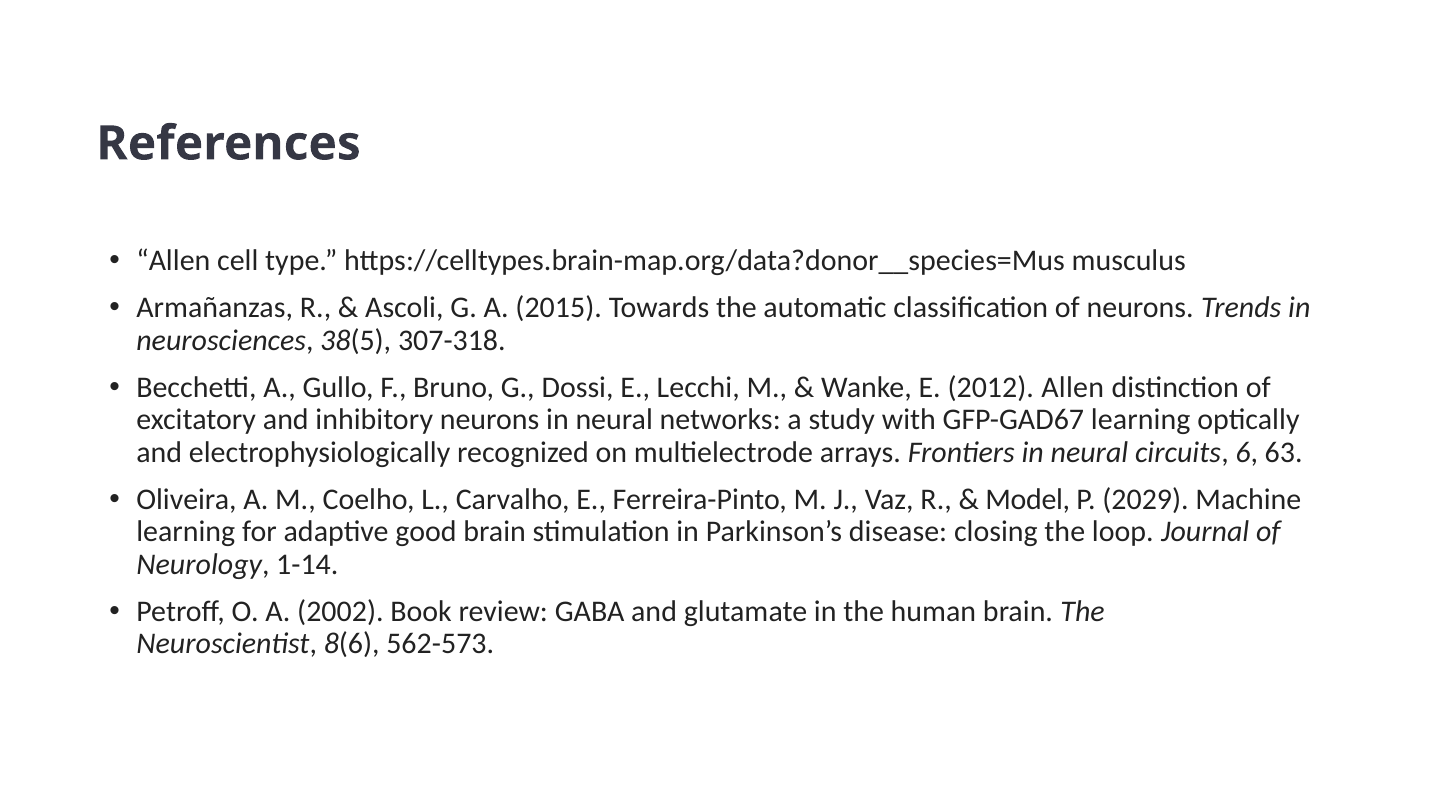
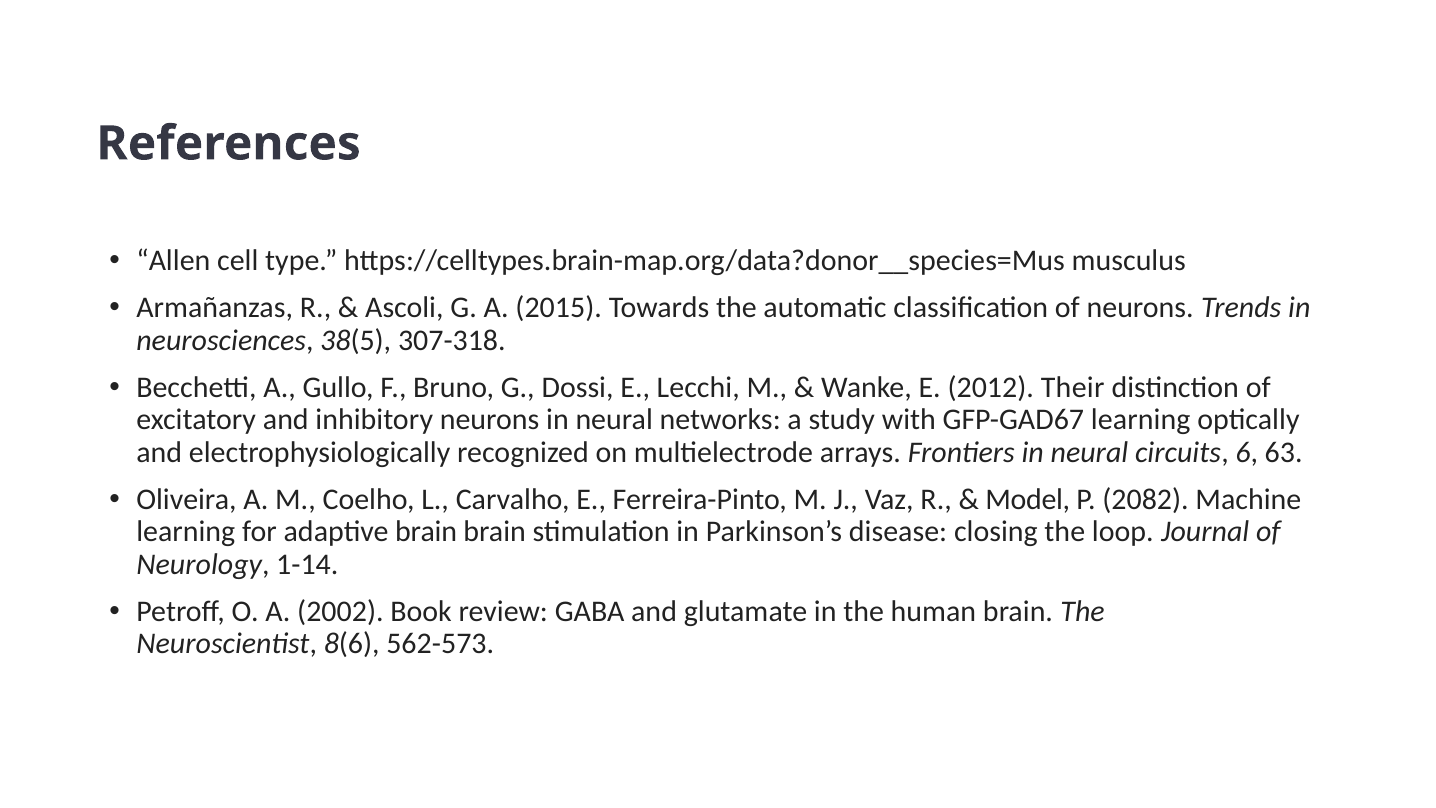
2012 Allen: Allen -> Their
2029: 2029 -> 2082
adaptive good: good -> brain
